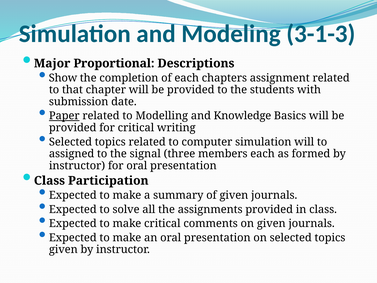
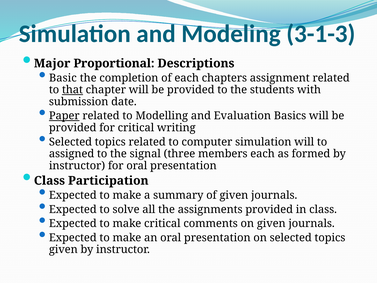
Show: Show -> Basic
that underline: none -> present
Knowledge: Knowledge -> Evaluation
